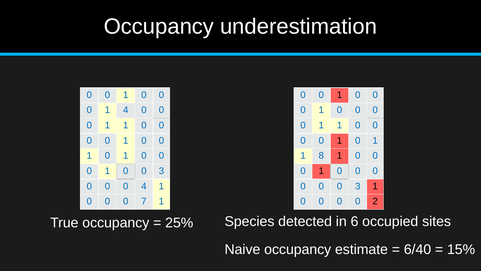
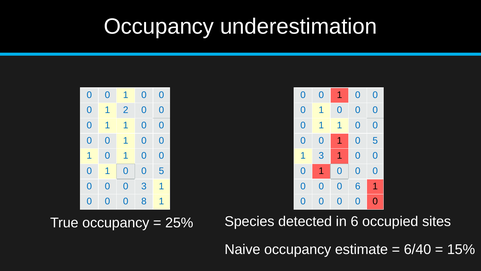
1 4: 4 -> 2
1 at (375, 140): 1 -> 5
1 8: 8 -> 3
1 0 0 3: 3 -> 5
0 4: 4 -> 3
0 0 0 3: 3 -> 6
7: 7 -> 8
2 at (375, 201): 2 -> 0
